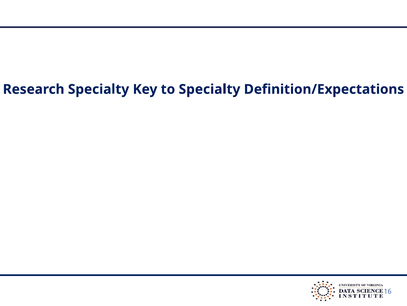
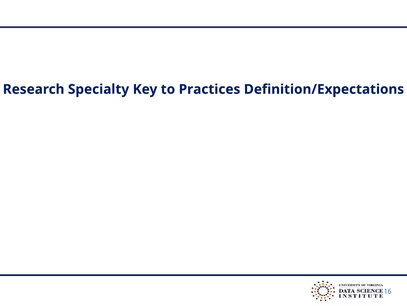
to Specialty: Specialty -> Practices
